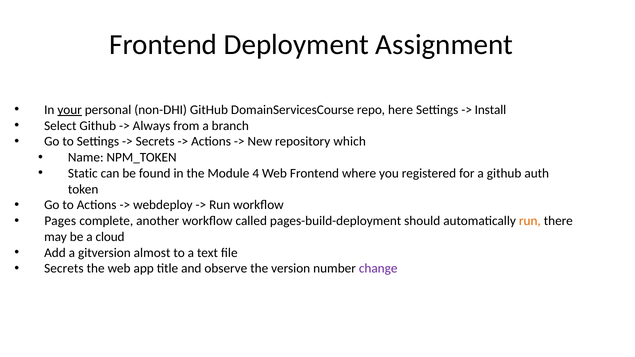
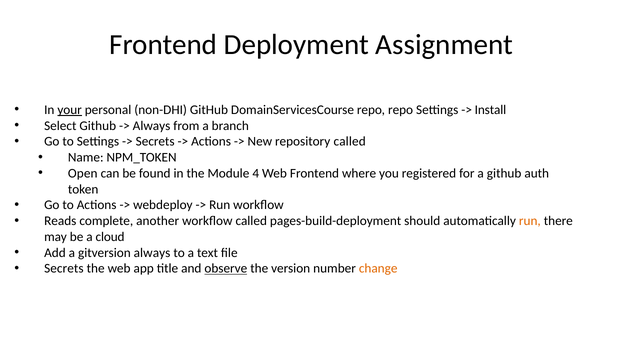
repo here: here -> repo
repository which: which -> called
Static: Static -> Open
Pages: Pages -> Reads
gitversion almost: almost -> always
observe underline: none -> present
change colour: purple -> orange
